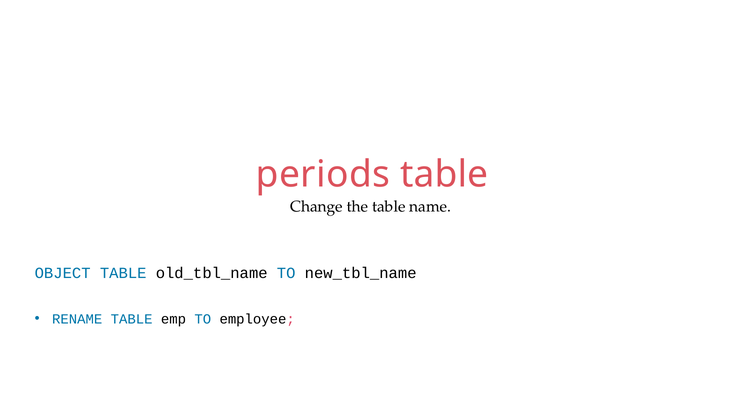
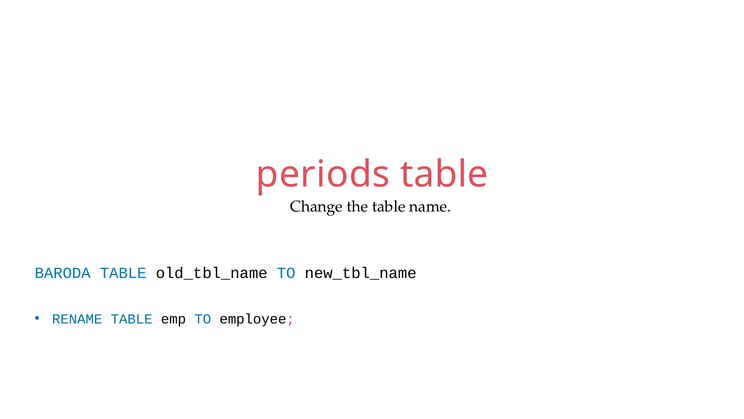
OBJECT: OBJECT -> BARODA
